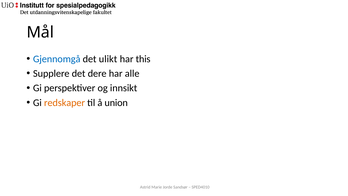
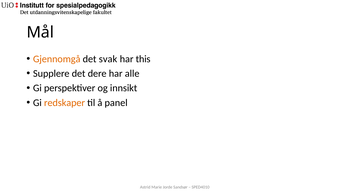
Gjennomgå colour: blue -> orange
ulikt: ulikt -> svak
union: union -> panel
